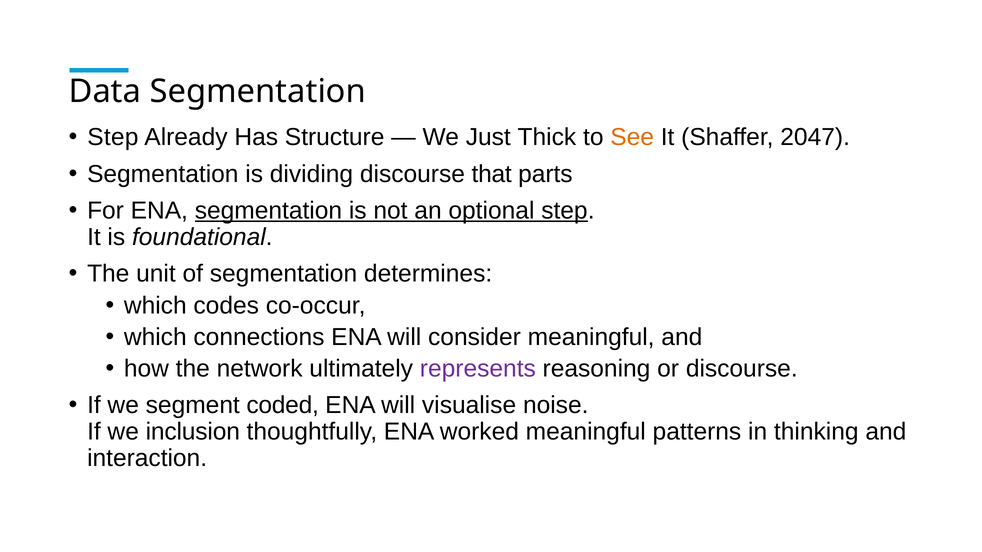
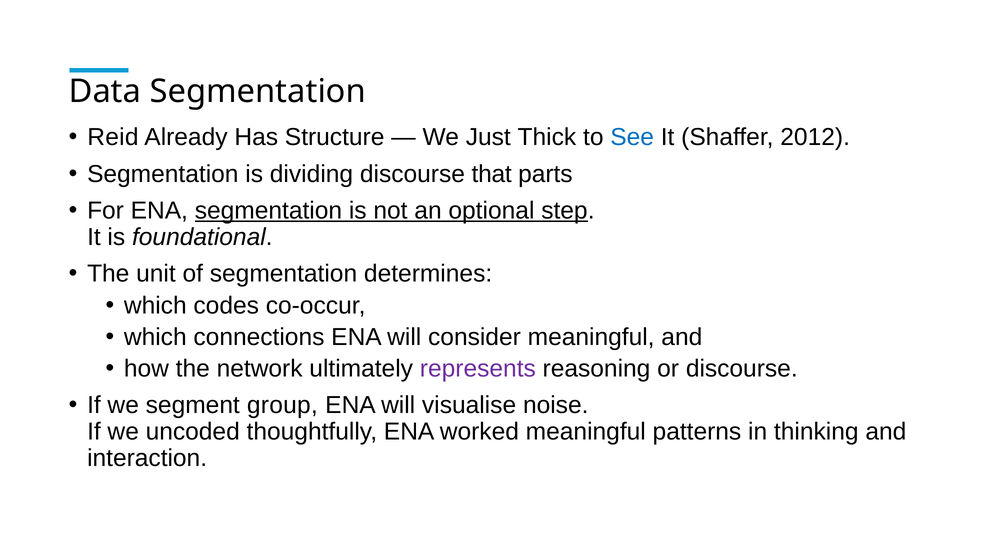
Step at (113, 137): Step -> Reid
See colour: orange -> blue
2047: 2047 -> 2012
coded: coded -> group
inclusion: inclusion -> uncoded
